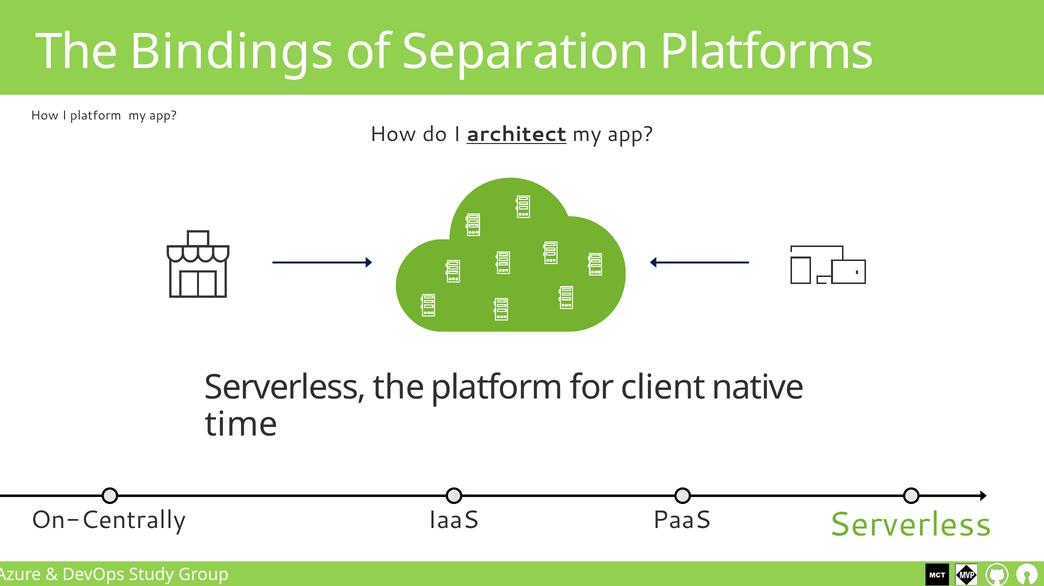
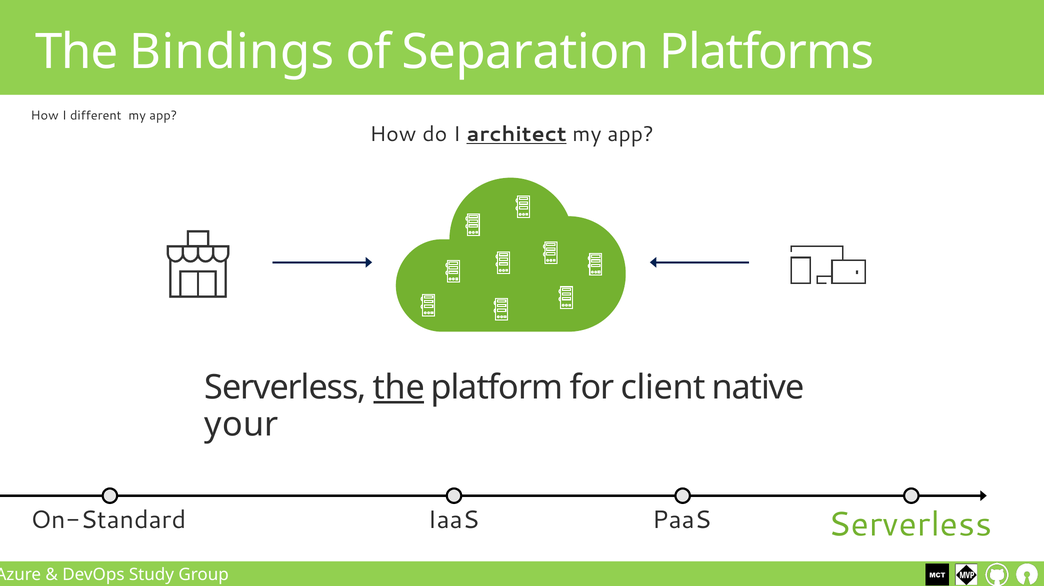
I platform: platform -> different
the at (399, 388) underline: none -> present
time: time -> your
On-Centrally: On-Centrally -> On-Standard
